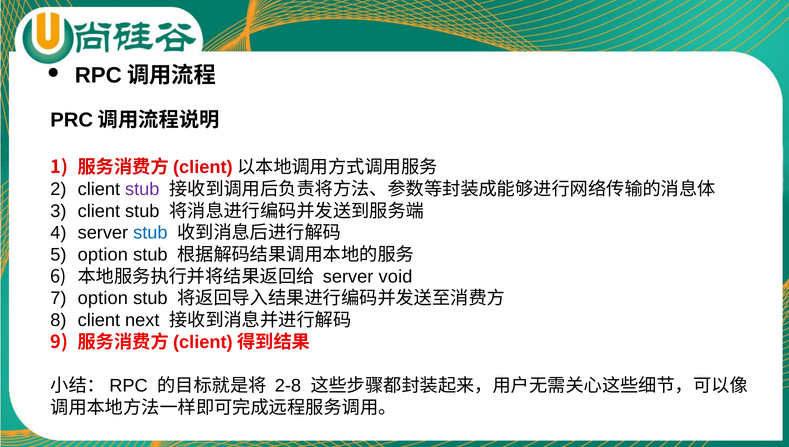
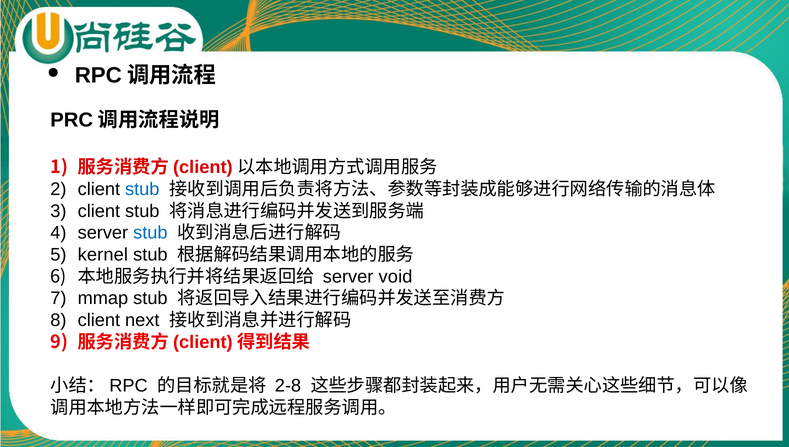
stub at (142, 189) colour: purple -> blue
option at (103, 255): option -> kernel
option at (103, 299): option -> mmap
